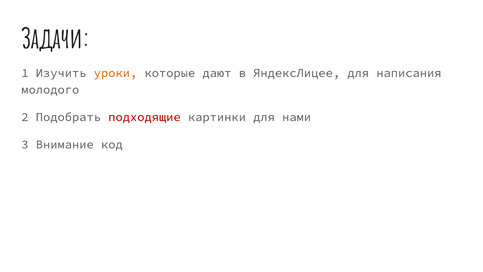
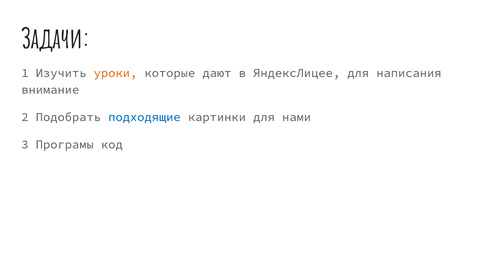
молодого: молодого -> внимание
подходящие colour: red -> blue
Внимание: Внимание -> Програмы
